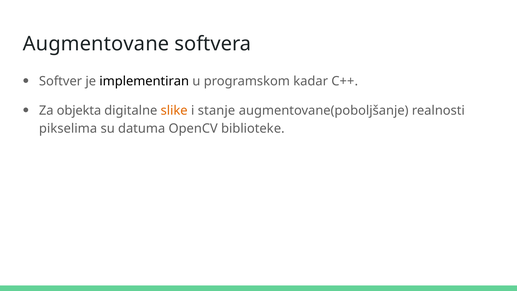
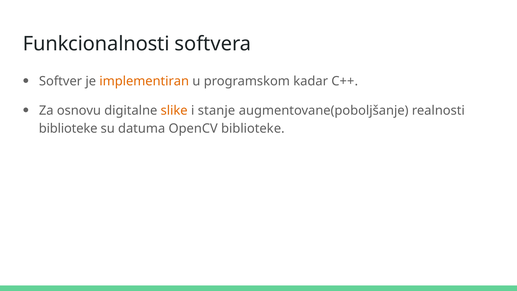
Augmentovane: Augmentovane -> Funkcionalnosti
implementiran colour: black -> orange
objekta: objekta -> osnovu
pikselima at (68, 128): pikselima -> biblioteke
